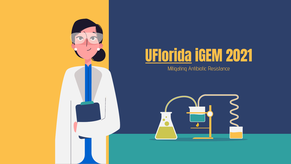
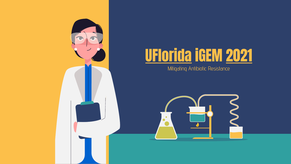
2021 underline: none -> present
